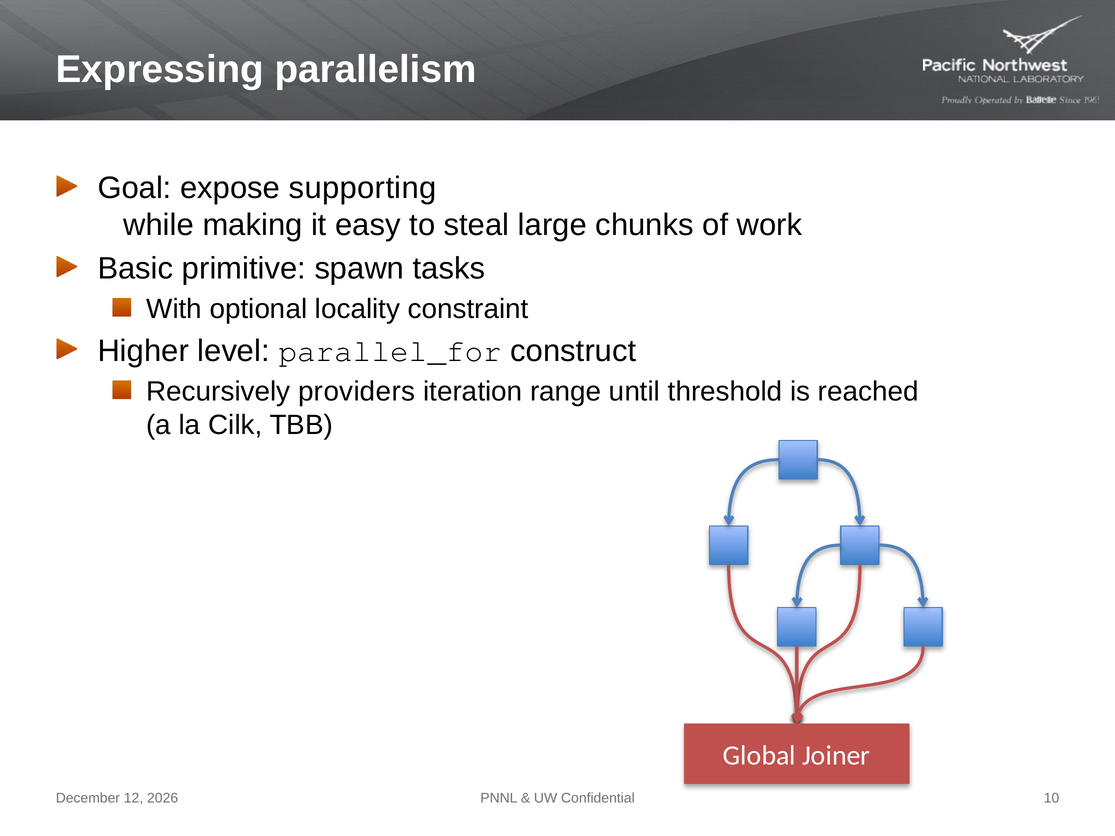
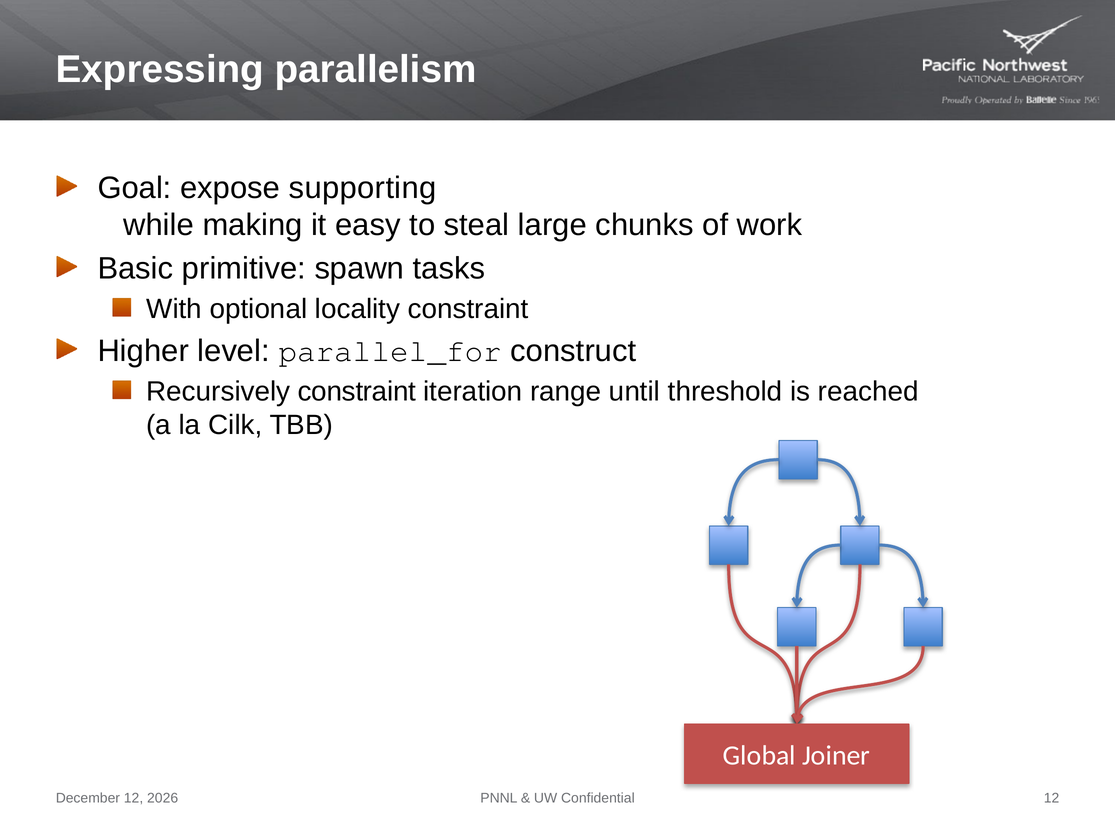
Recursively providers: providers -> constraint
10 at (1052, 798): 10 -> 12
